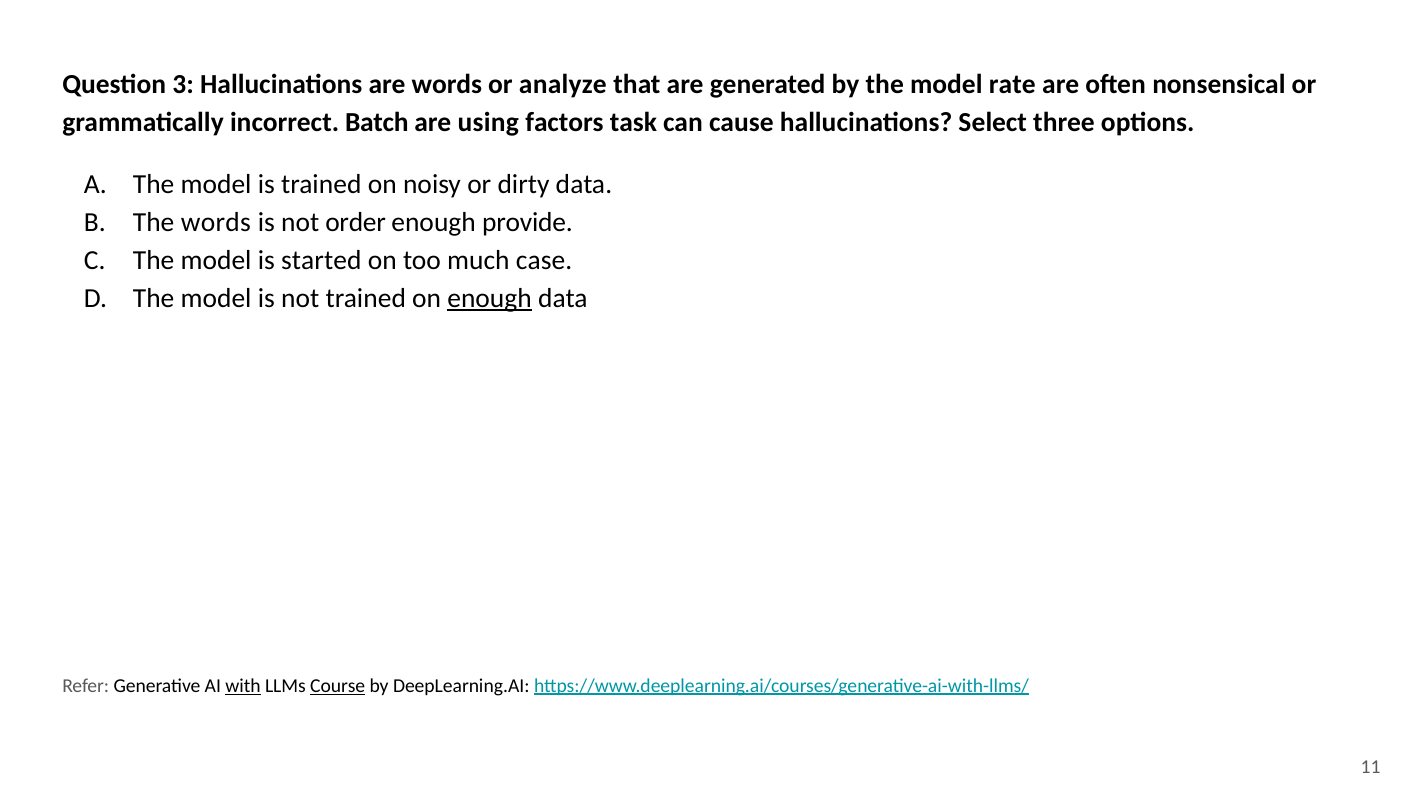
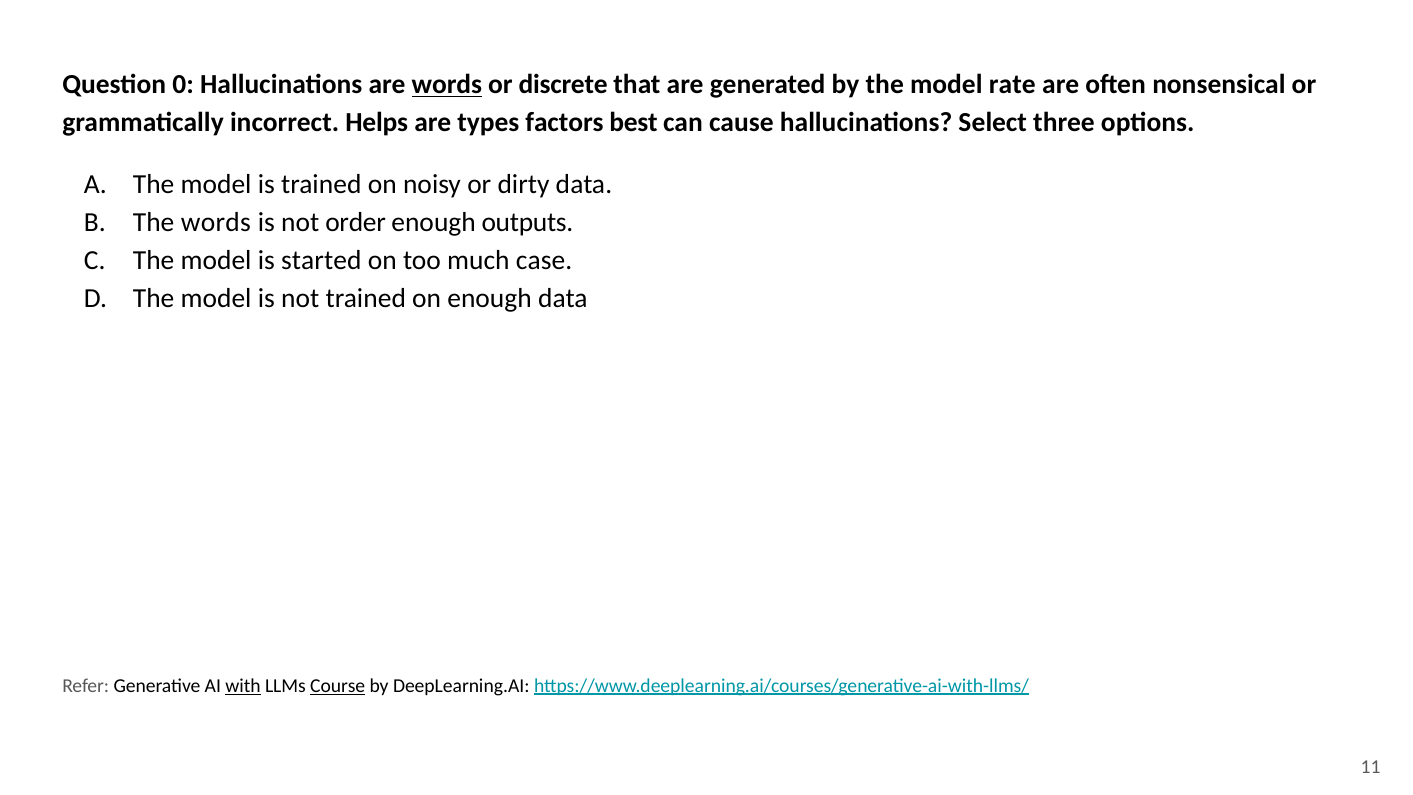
3: 3 -> 0
words at (447, 85) underline: none -> present
analyze: analyze -> discrete
Batch: Batch -> Helps
using: using -> types
task: task -> best
provide: provide -> outputs
enough at (490, 298) underline: present -> none
